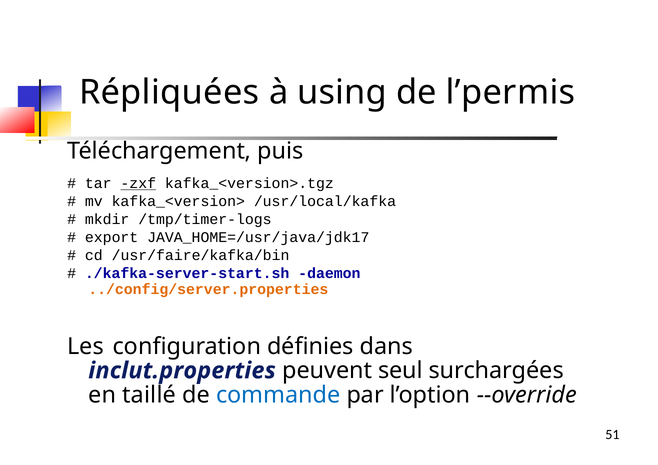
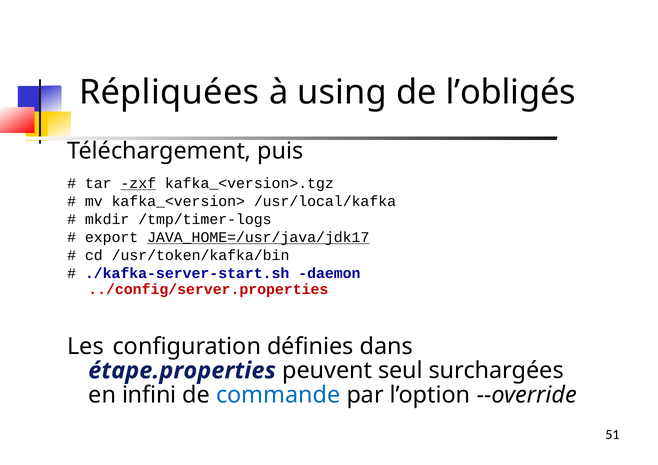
l’permis: l’permis -> l’obligés
JAVA_HOME=/usr/java/jdk17 underline: none -> present
/usr/faire/kafka/bin: /usr/faire/kafka/bin -> /usr/token/kafka/bin
../config/server.properties colour: orange -> red
inclut.properties: inclut.properties -> étape.properties
taillé: taillé -> infini
